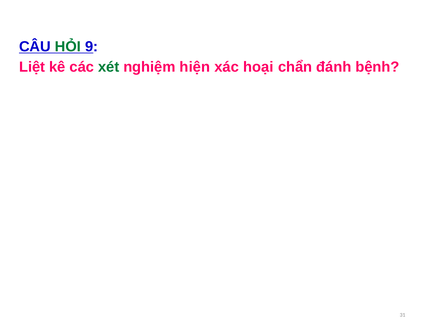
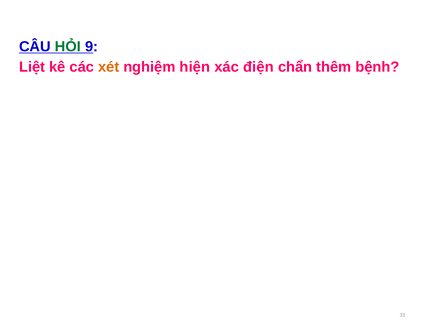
xét colour: green -> orange
hoại: hoại -> điện
đánh: đánh -> thêm
